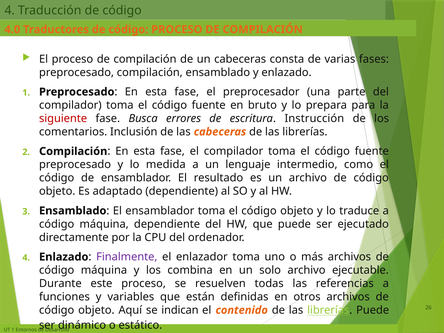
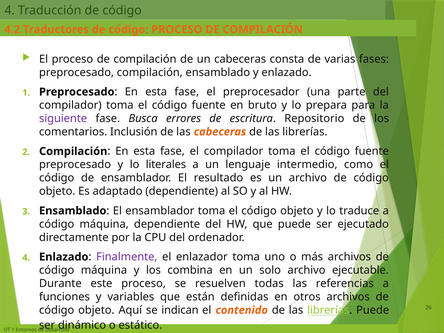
4.0: 4.0 -> 4.2
siguiente colour: red -> purple
Instrucción: Instrucción -> Repositorio
medida: medida -> literales
